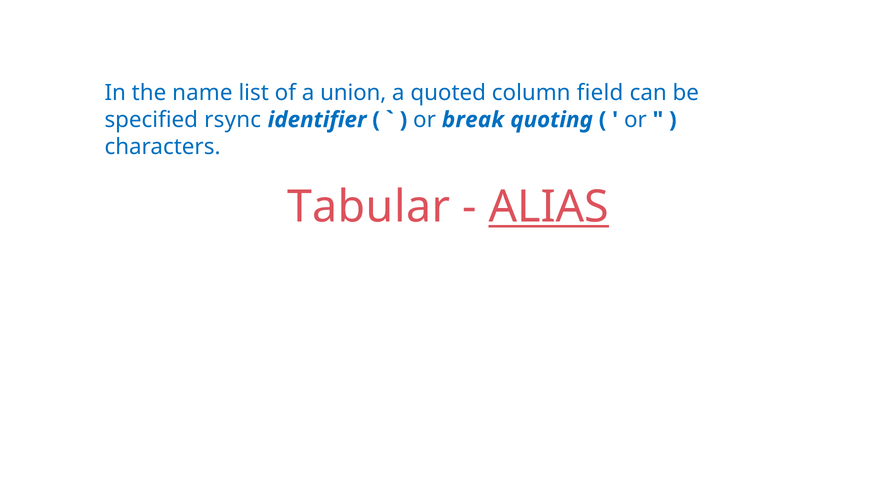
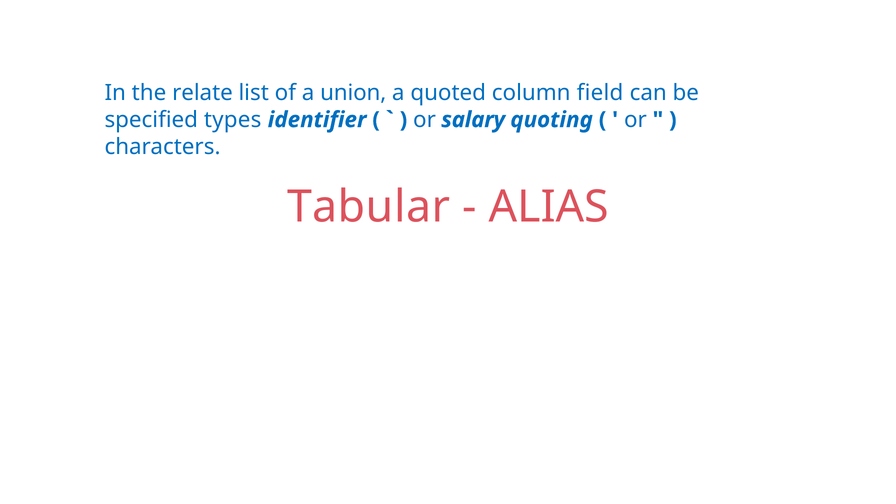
name: name -> relate
rsync: rsync -> types
break: break -> salary
ALIAS underline: present -> none
